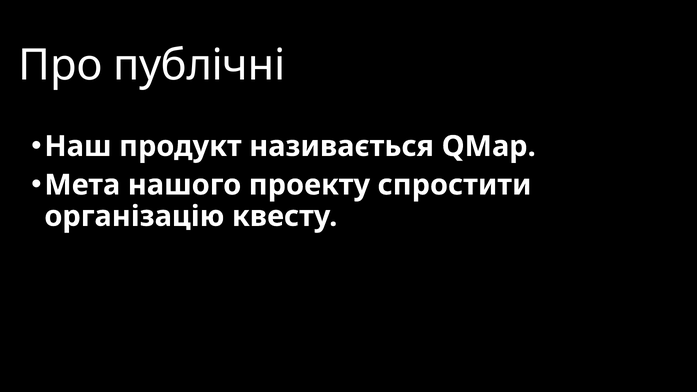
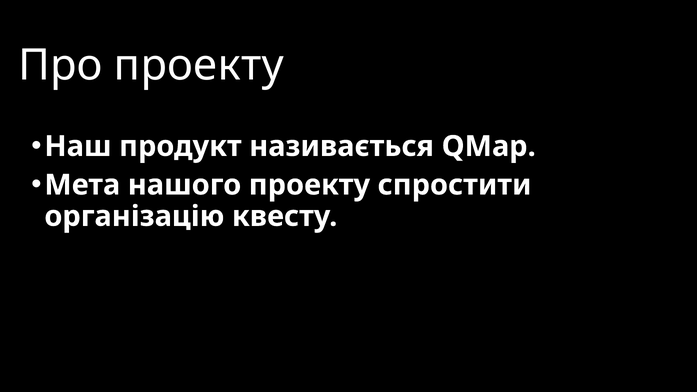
Про публічні: публічні -> проекту
